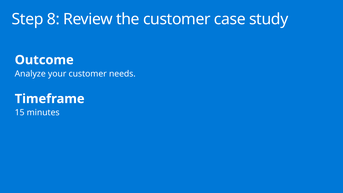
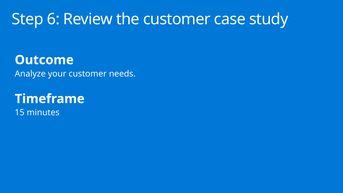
8: 8 -> 6
